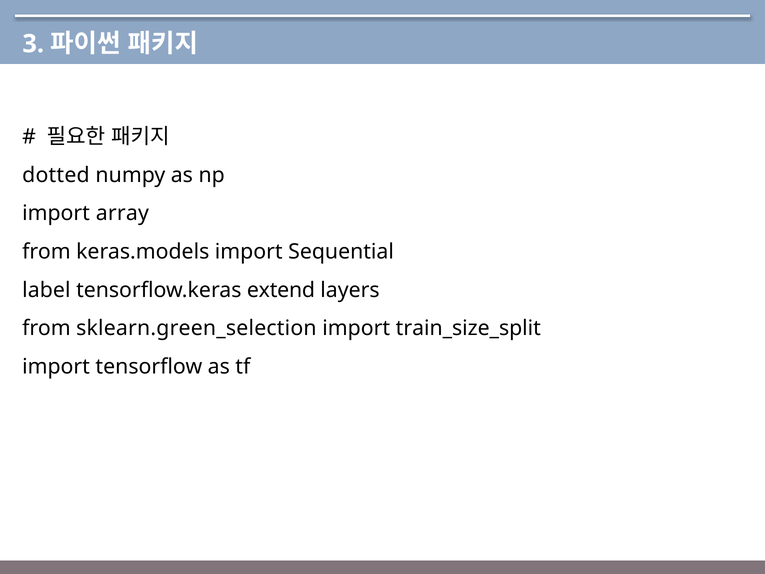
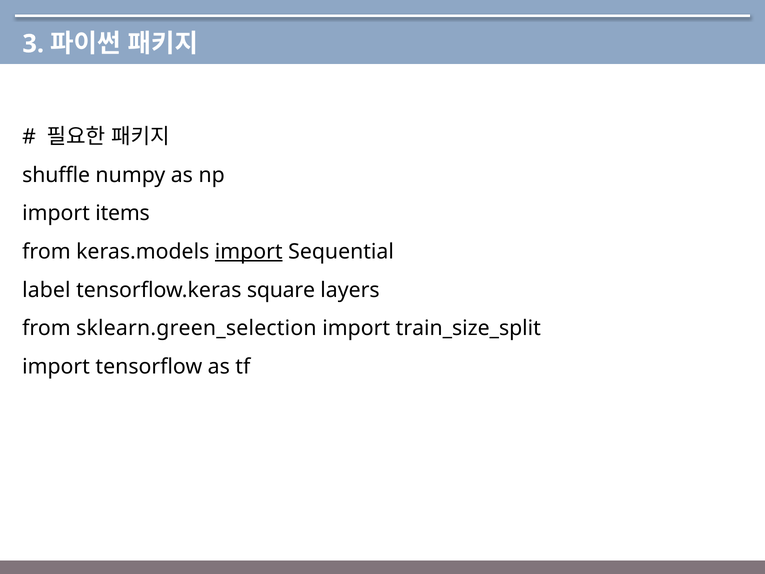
dotted: dotted -> shuffle
array: array -> items
import at (249, 252) underline: none -> present
extend: extend -> square
